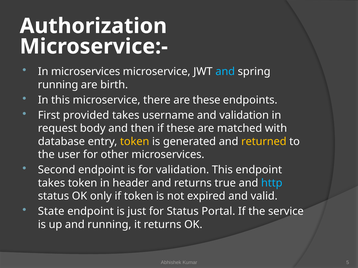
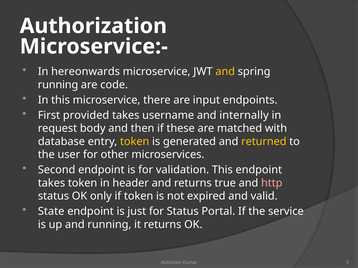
In microservices: microservices -> hereonwards
and at (225, 72) colour: light blue -> yellow
birth: birth -> code
are these: these -> input
and validation: validation -> internally
http colour: light blue -> pink
